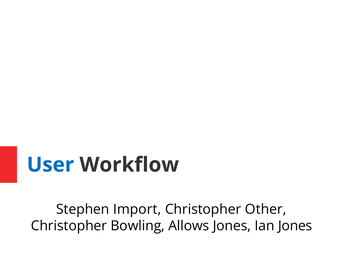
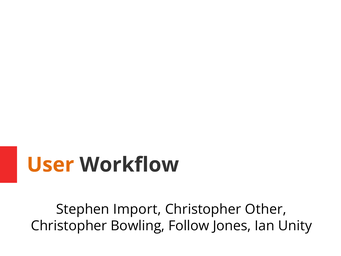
User colour: blue -> orange
Allows: Allows -> Follow
Ian Jones: Jones -> Unity
